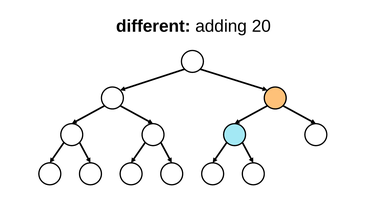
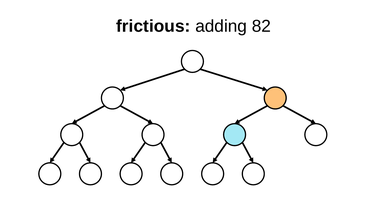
different: different -> frictious
20: 20 -> 82
